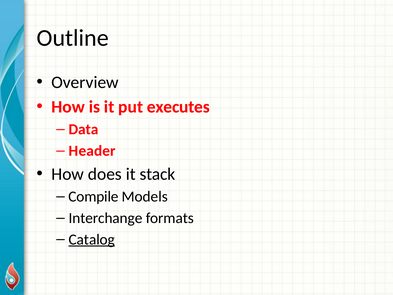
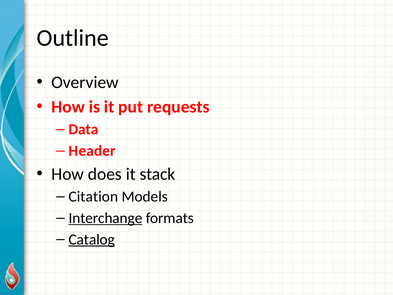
executes: executes -> requests
Compile: Compile -> Citation
Interchange underline: none -> present
